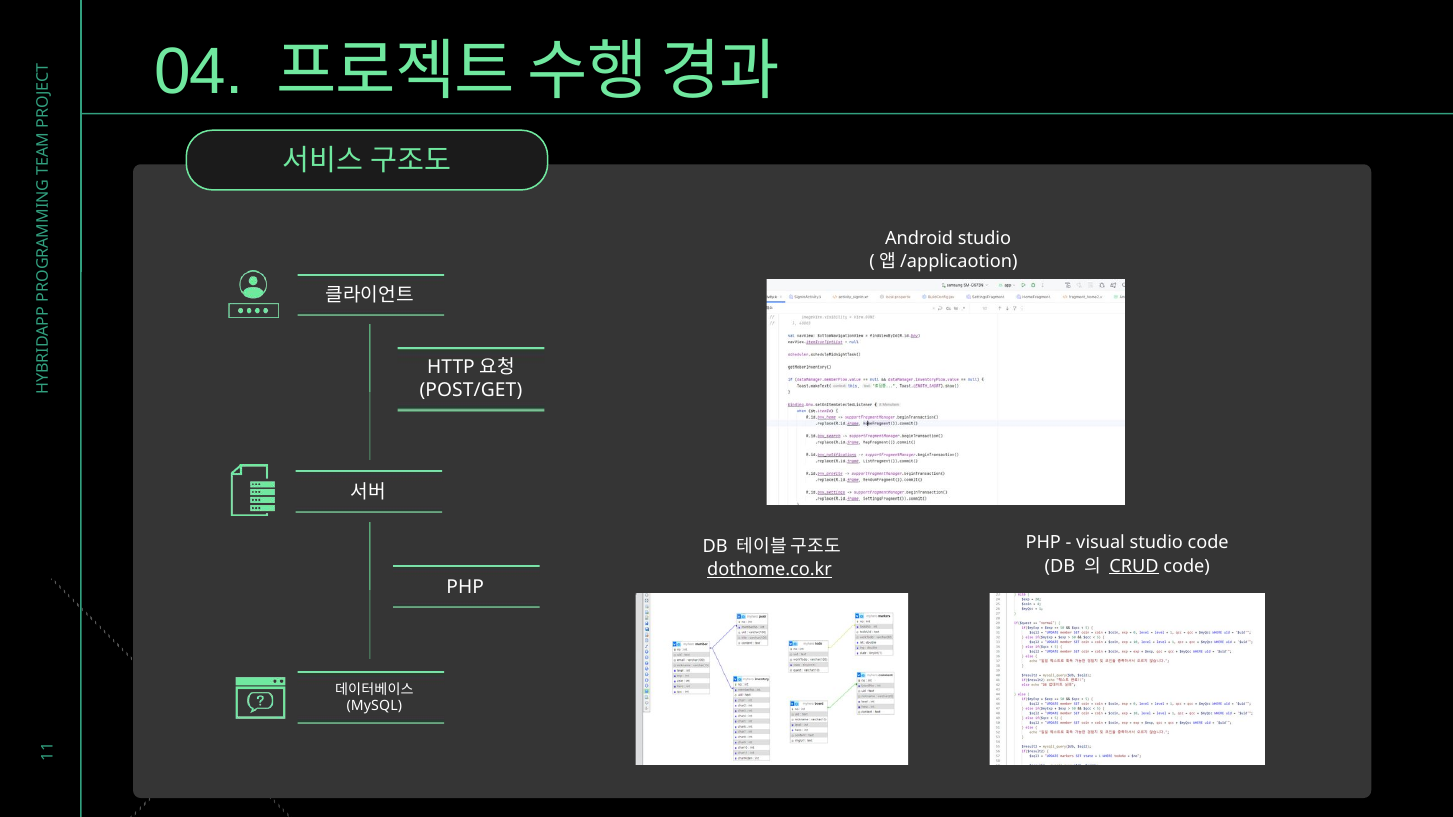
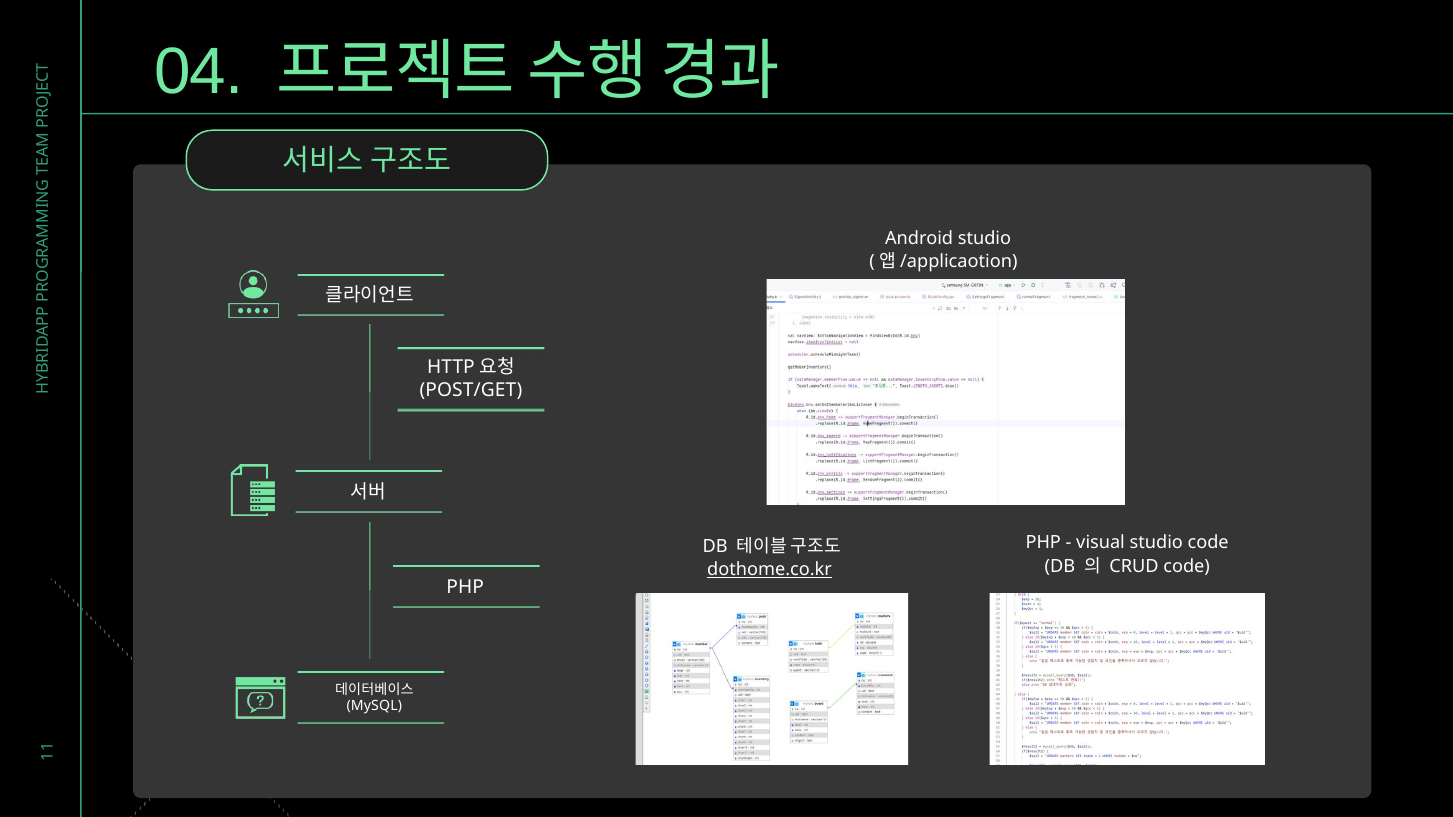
CRUD underline: present -> none
